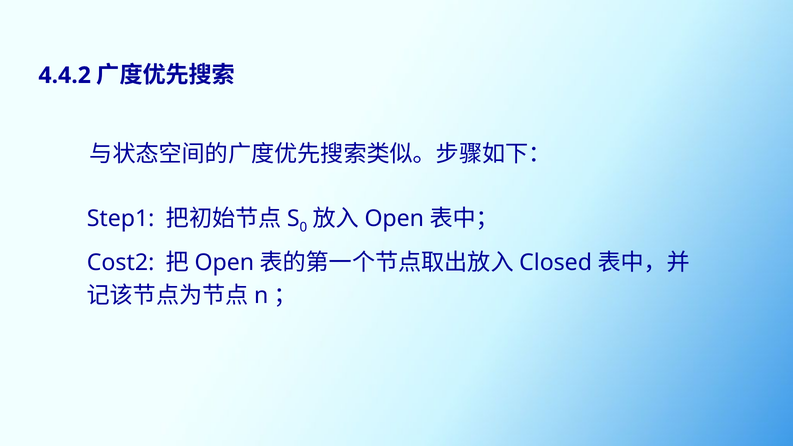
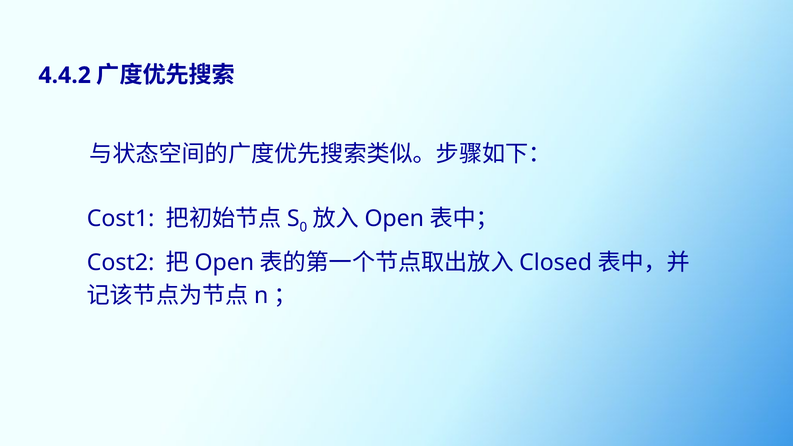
Step1: Step1 -> Cost1
